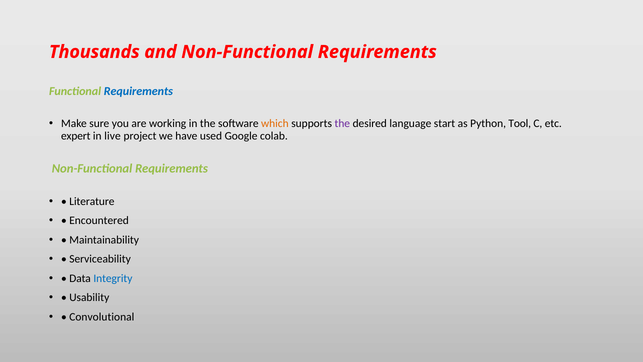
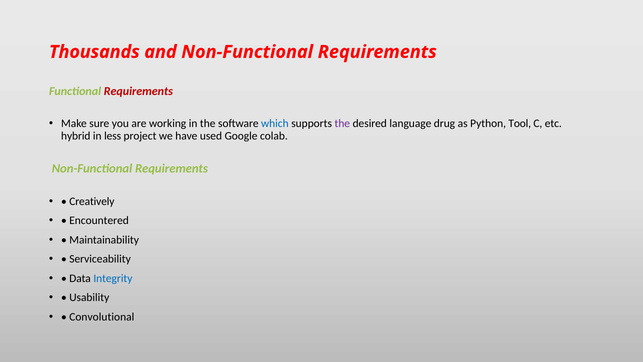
Requirements at (138, 91) colour: blue -> red
which colour: orange -> blue
start: start -> drug
expert: expert -> hybrid
live: live -> less
Literature: Literature -> Creatively
